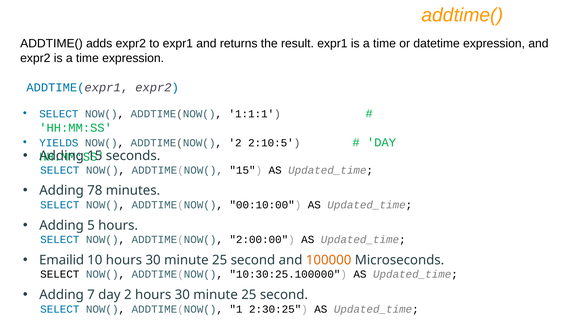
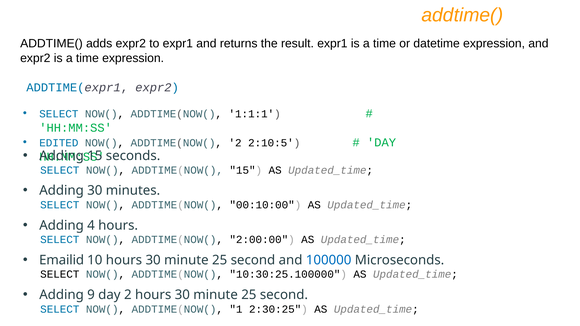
YIELDS: YIELDS -> EDITED
Adding 78: 78 -> 30
5: 5 -> 4
100000 colour: orange -> blue
7: 7 -> 9
